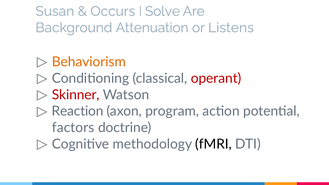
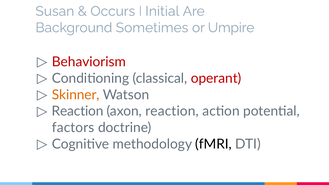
Solve: Solve -> Initial
Attenuation: Attenuation -> Sometimes
Listens: Listens -> Umpire
Behaviorism colour: orange -> red
Skinner colour: red -> orange
axon program: program -> reaction
